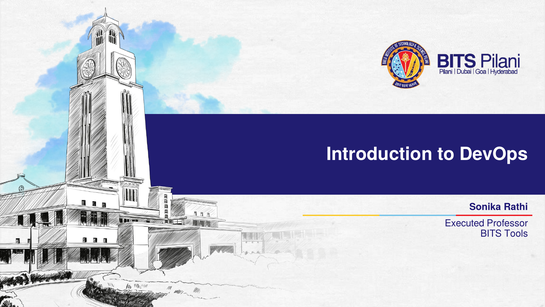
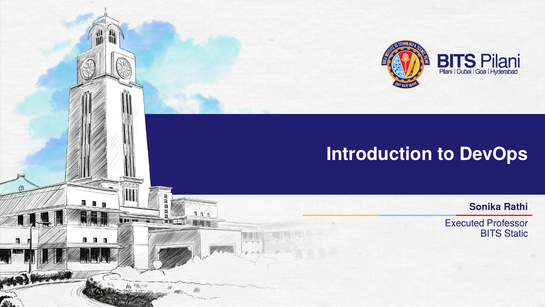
Tools: Tools -> Static
